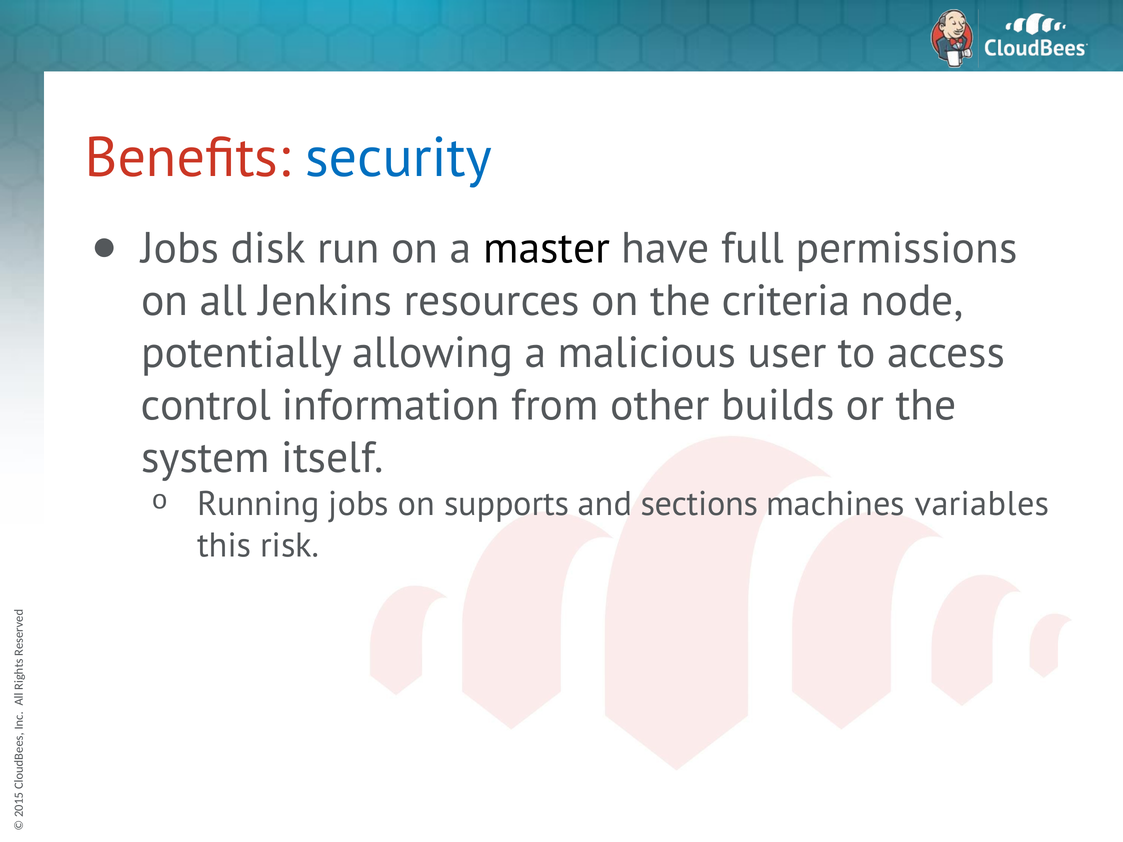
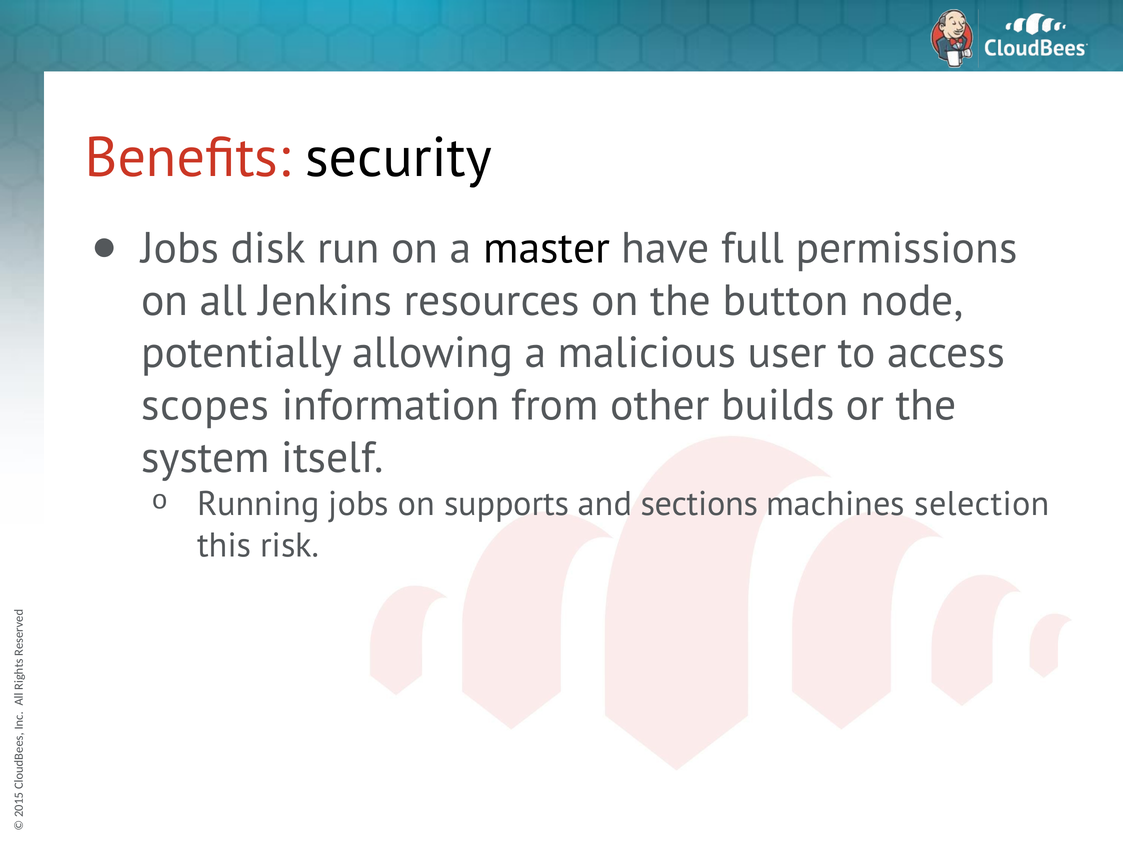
security colour: blue -> black
criteria: criteria -> button
control: control -> scopes
variables: variables -> selection
